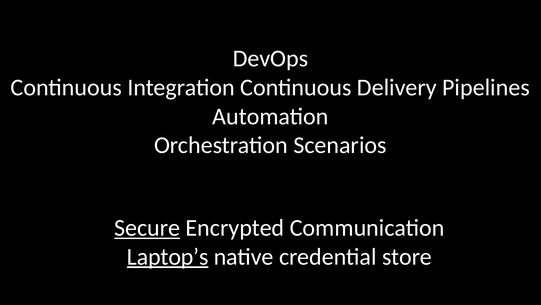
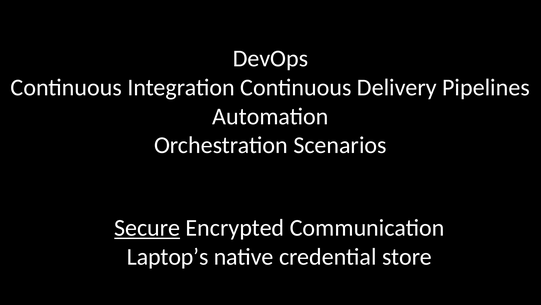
Laptop’s underline: present -> none
